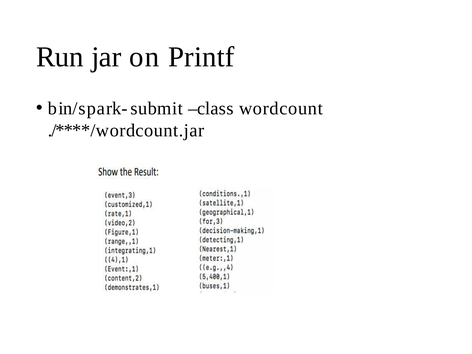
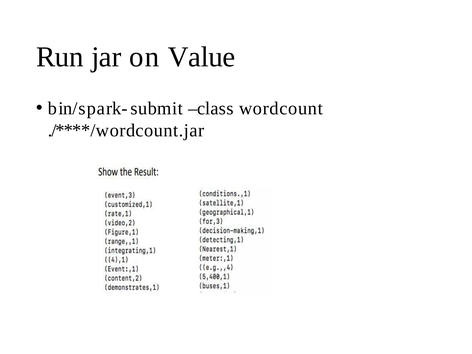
Printf: Printf -> Value
